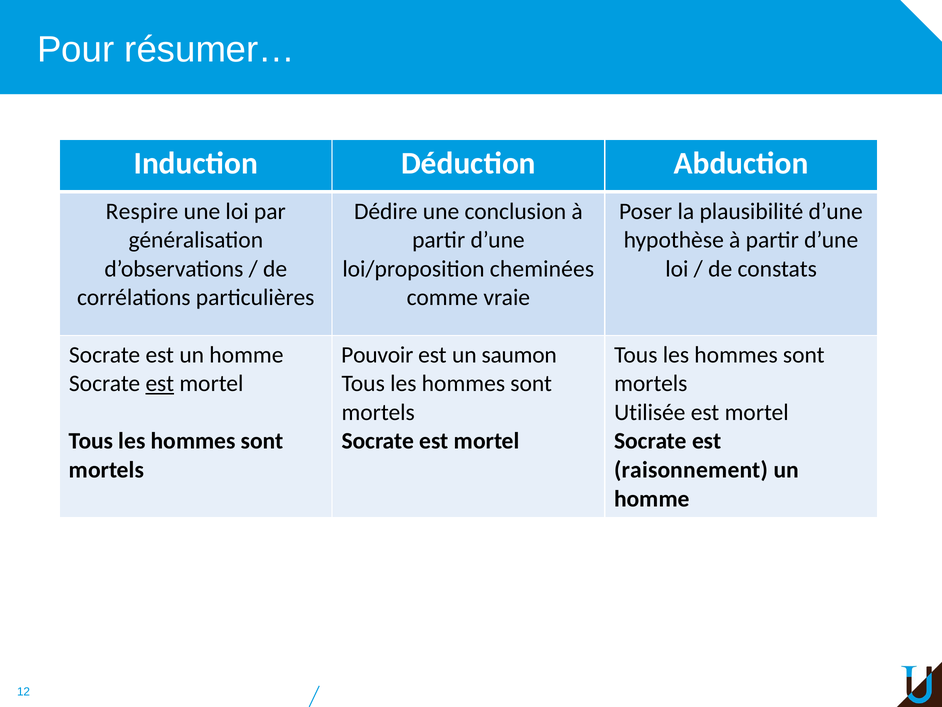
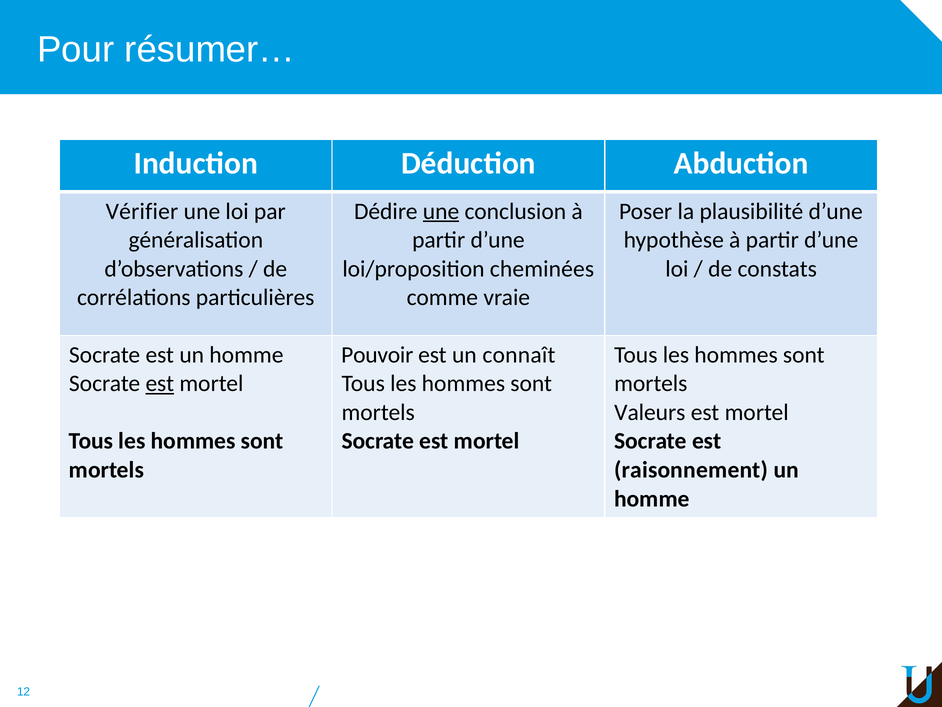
Respire: Respire -> Vérifier
une at (441, 211) underline: none -> present
saumon: saumon -> connaît
Utilisée: Utilisée -> Valeurs
